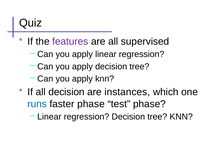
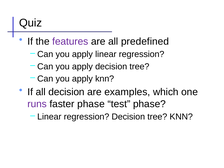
supervised: supervised -> predefined
instances: instances -> examples
runs colour: blue -> purple
